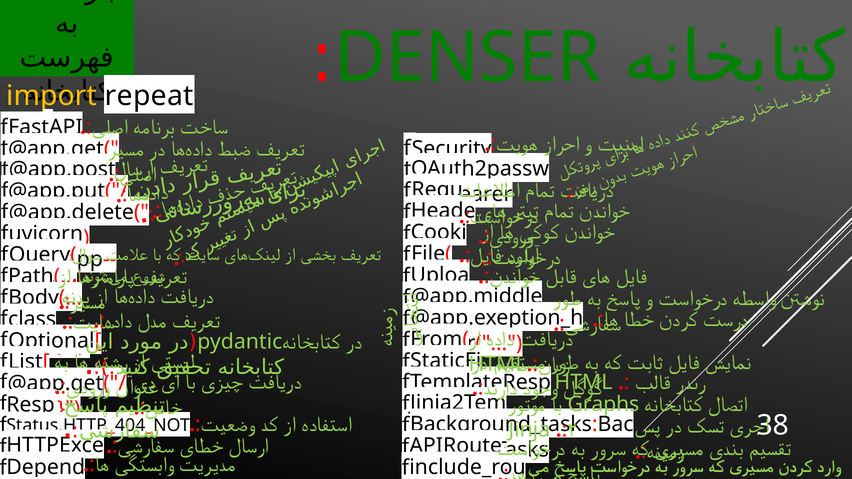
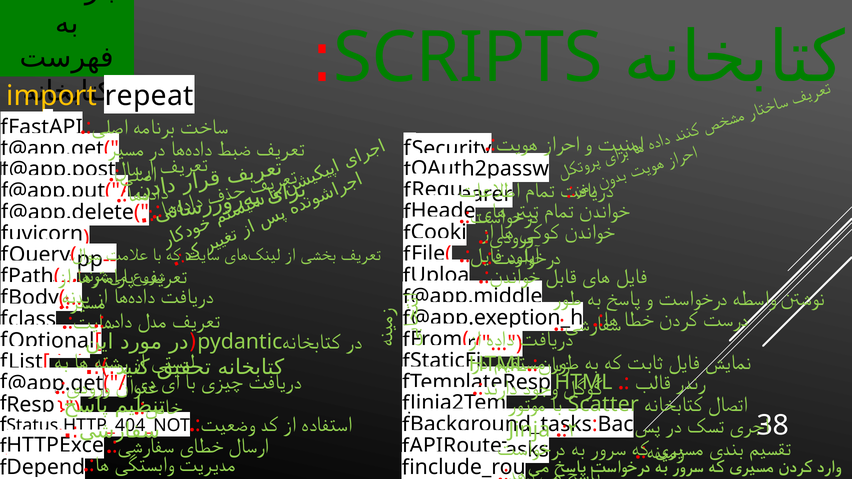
DENSER: DENSER -> SCRIPTS
Graphs: Graphs -> Scatter
